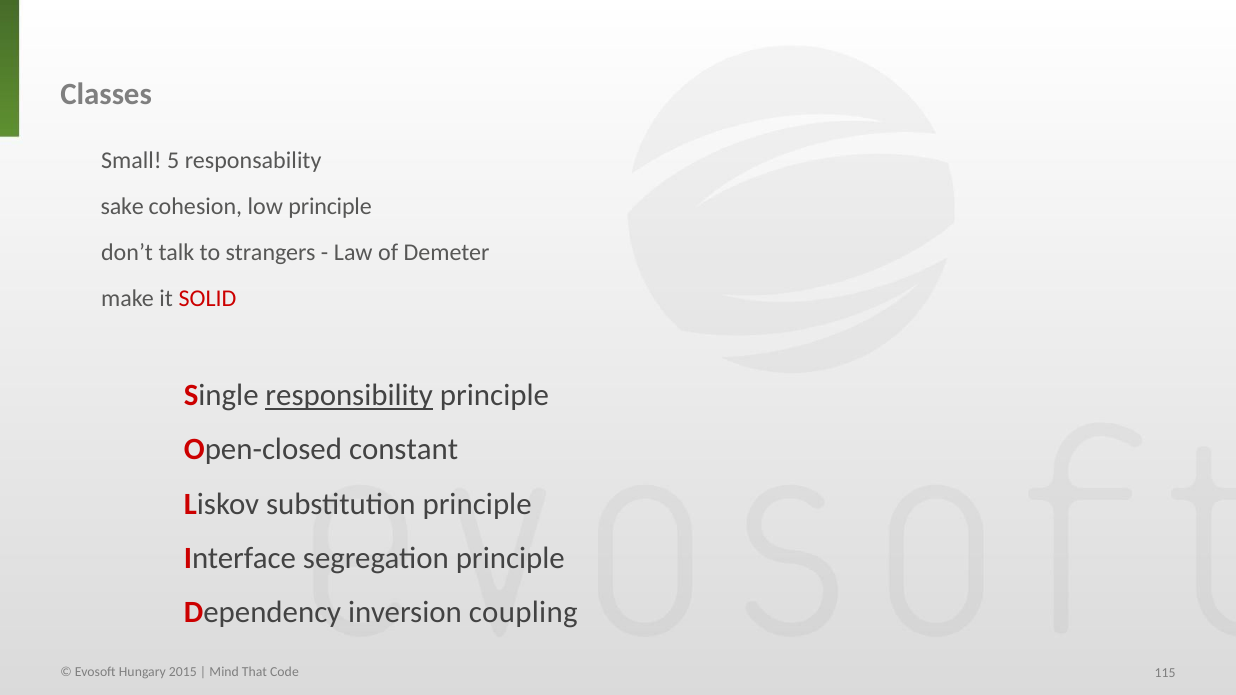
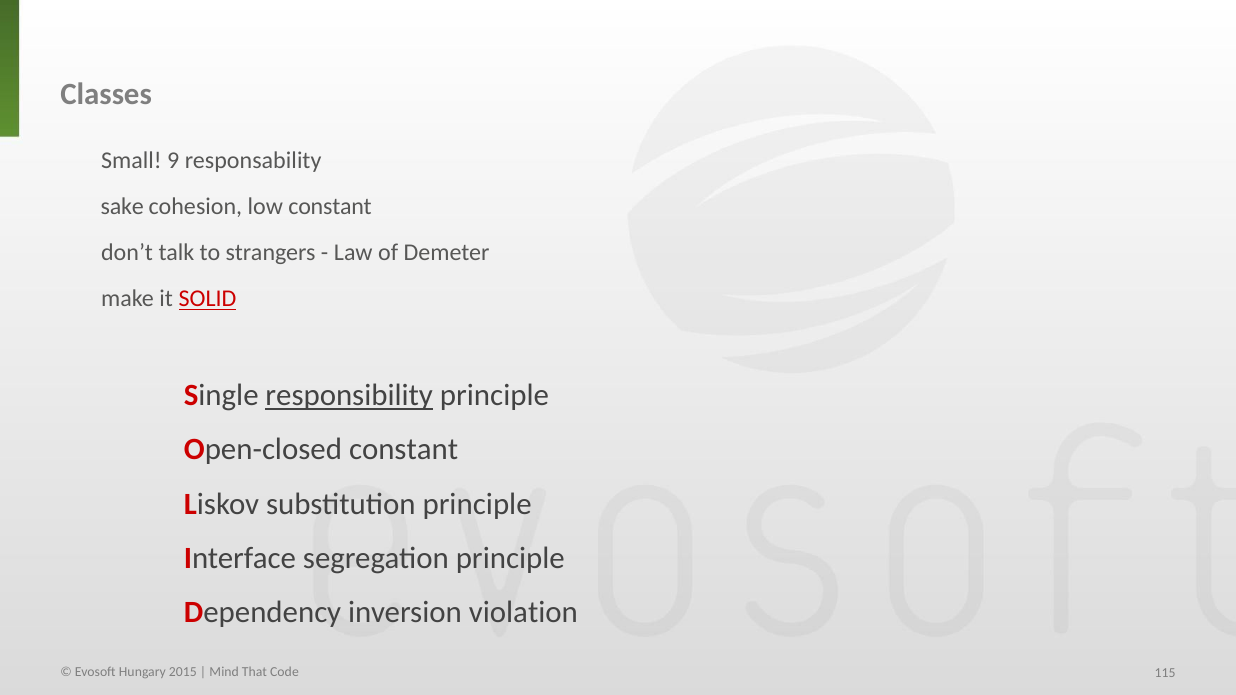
5: 5 -> 9
low principle: principle -> constant
SOLID underline: none -> present
coupling: coupling -> violation
